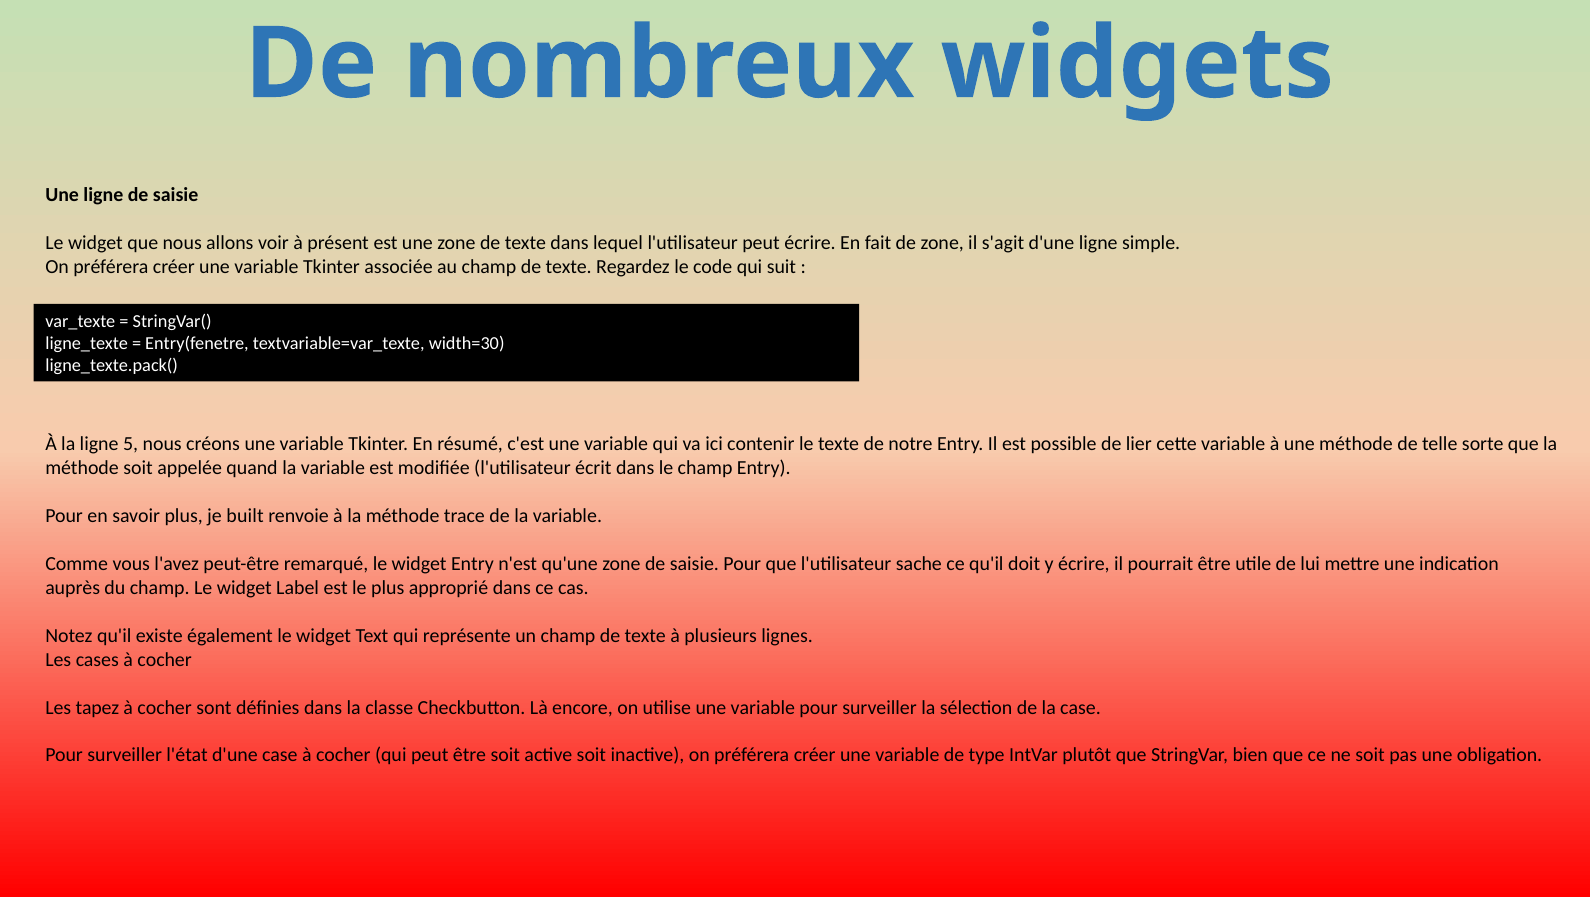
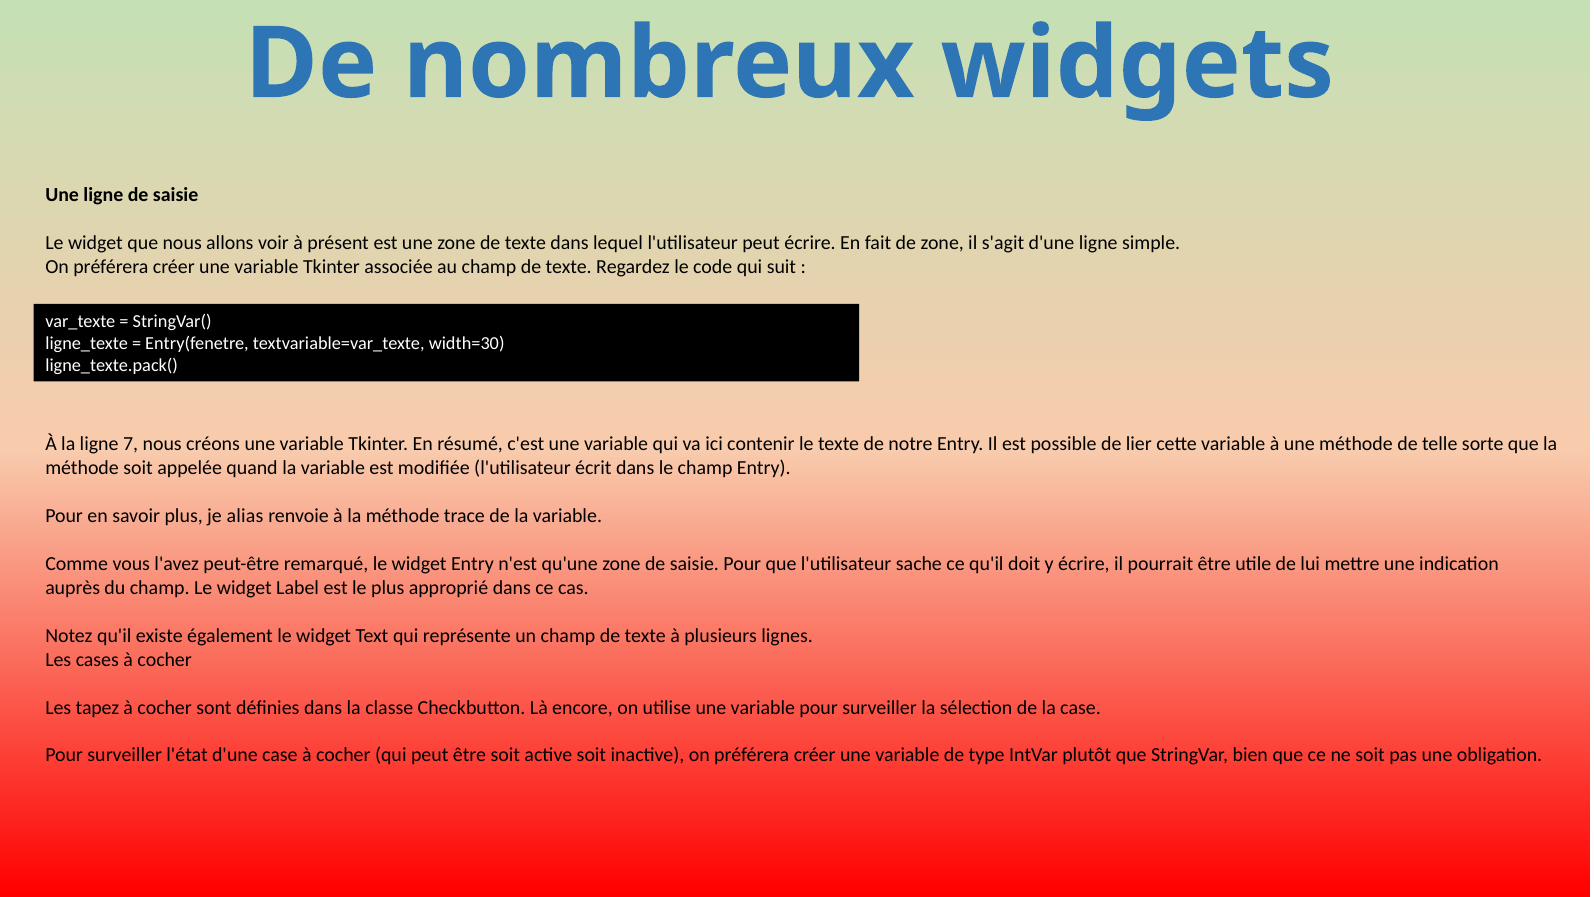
5: 5 -> 7
built: built -> alias
